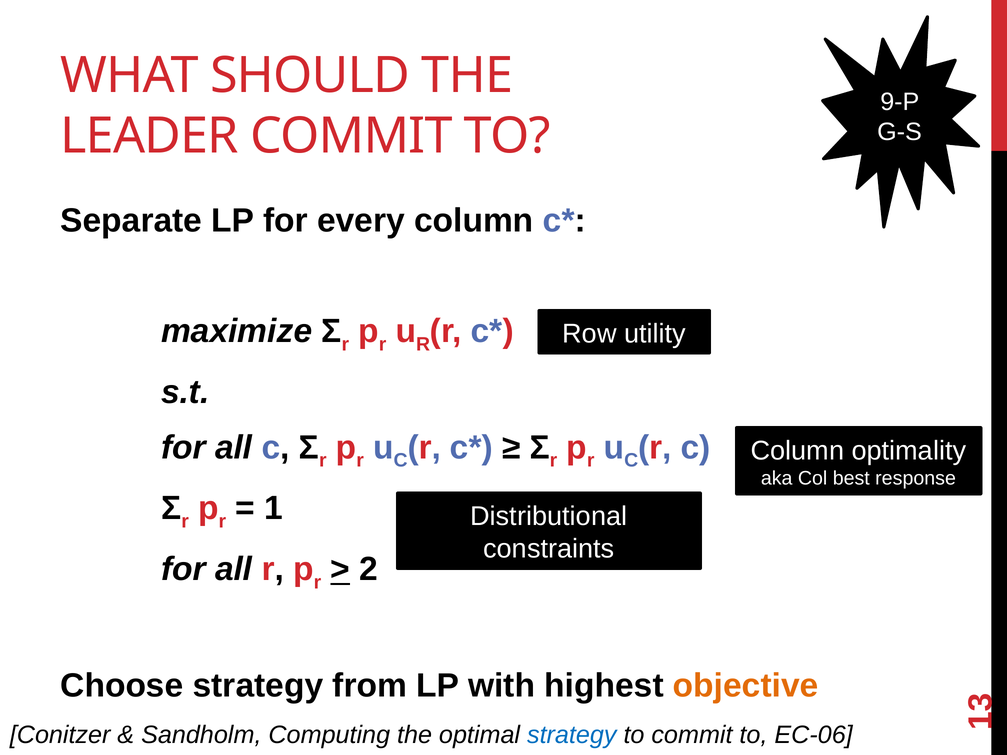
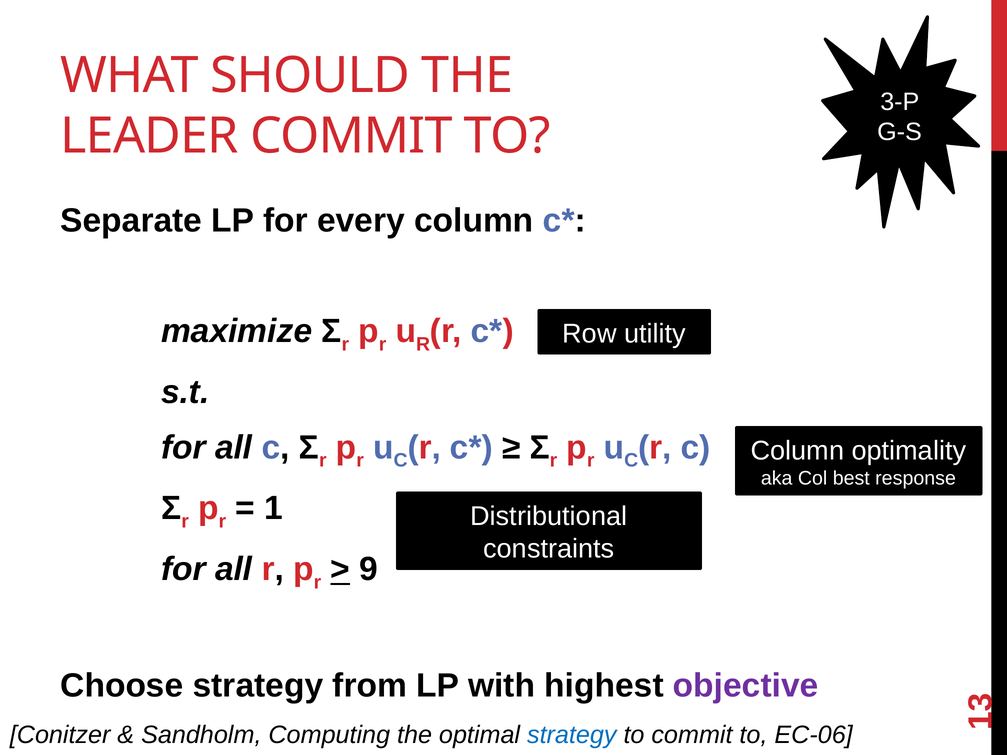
9-P: 9-P -> 3-P
2: 2 -> 9
objective colour: orange -> purple
